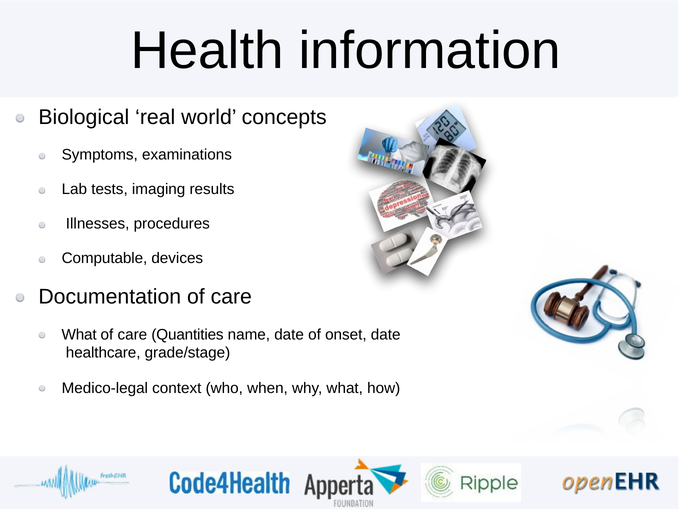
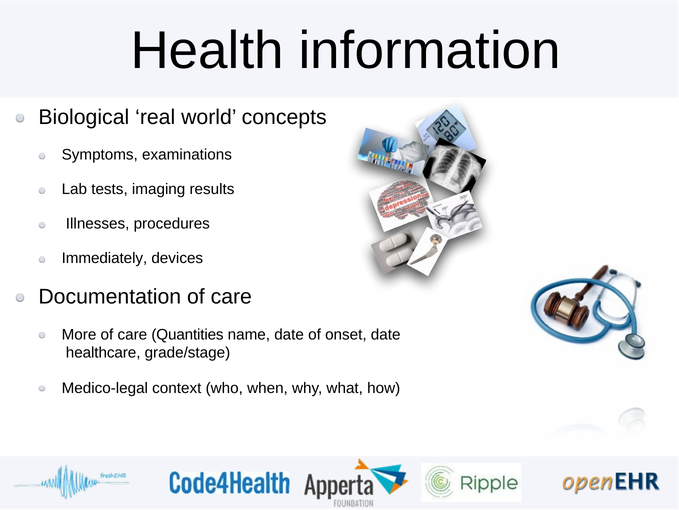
Computable: Computable -> Immediately
What at (79, 334): What -> More
